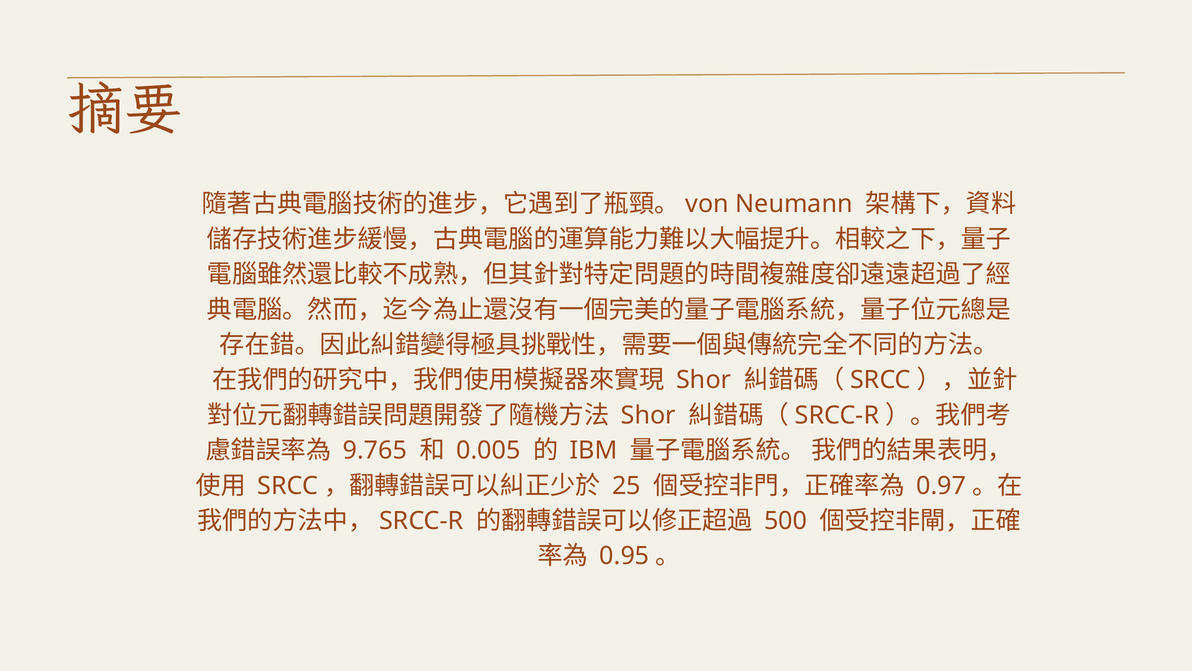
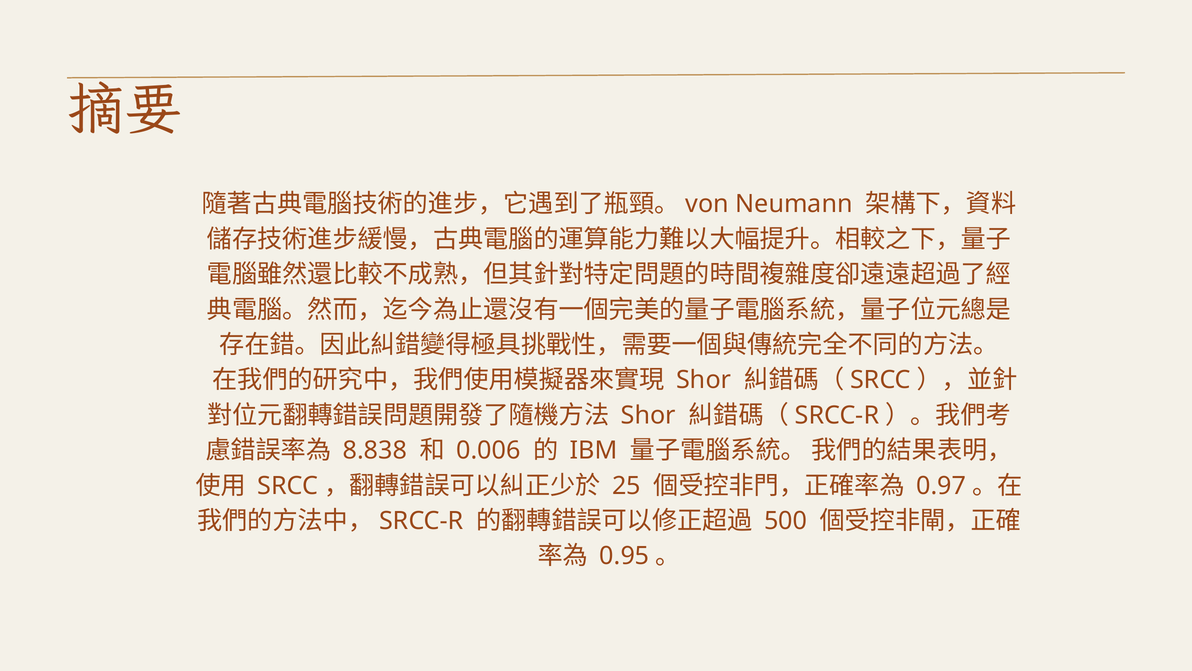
9.765: 9.765 -> 8.838
0.005: 0.005 -> 0.006
